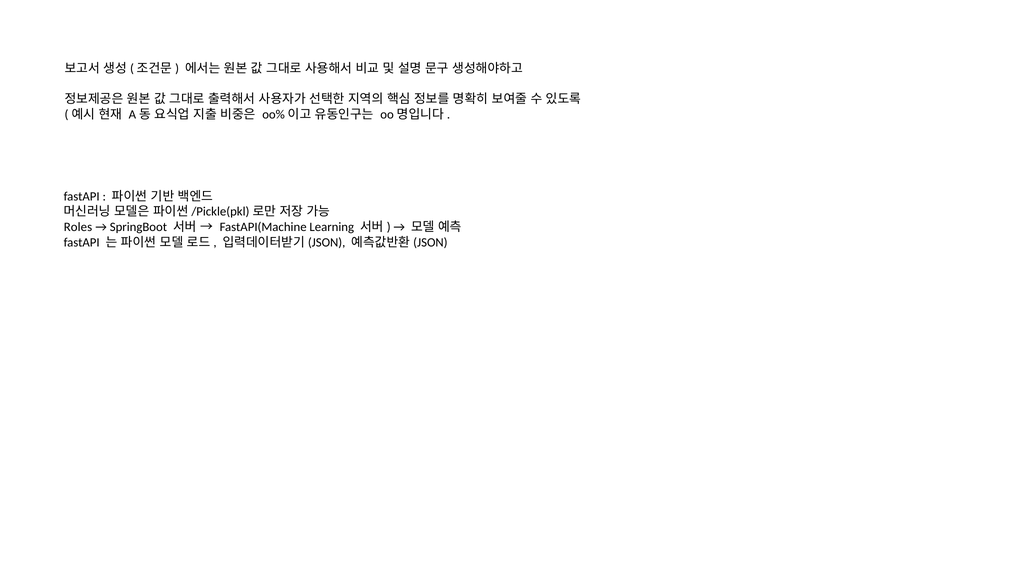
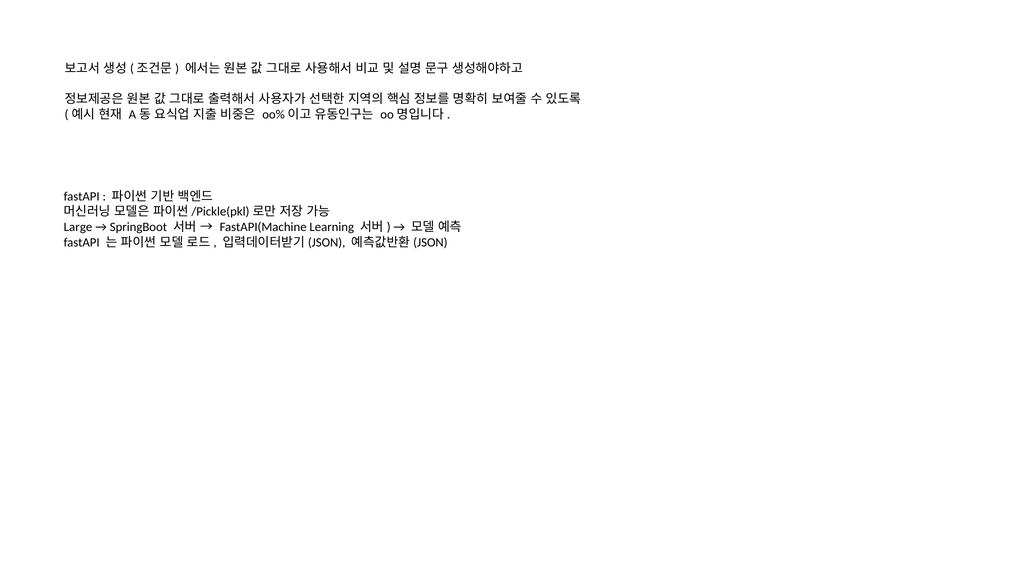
Roles: Roles -> Large
